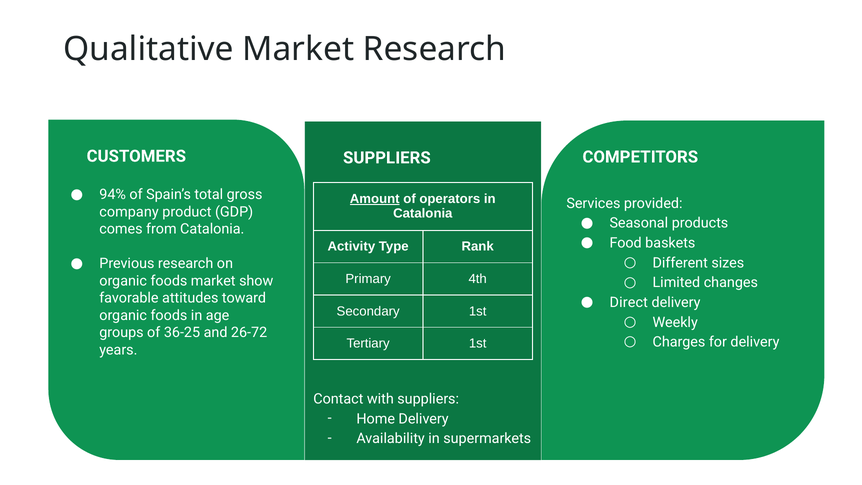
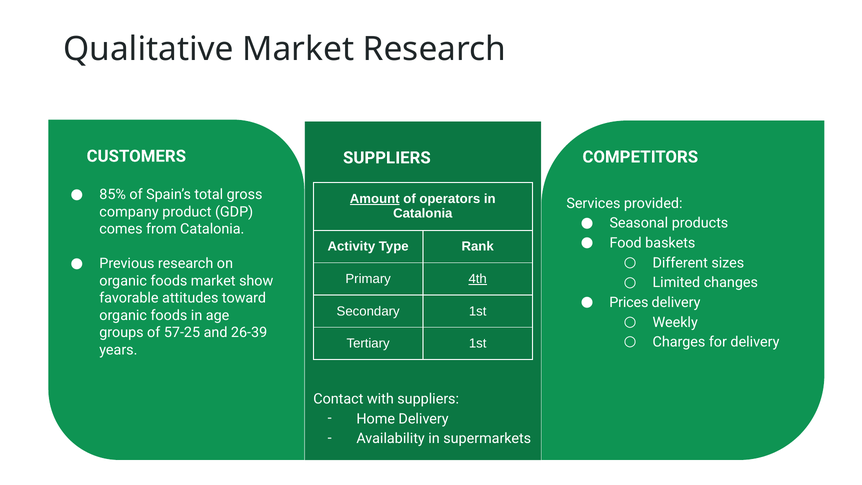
94%: 94% -> 85%
4th underline: none -> present
Direct: Direct -> Prices
36-25: 36-25 -> 57-25
26-72: 26-72 -> 26-39
